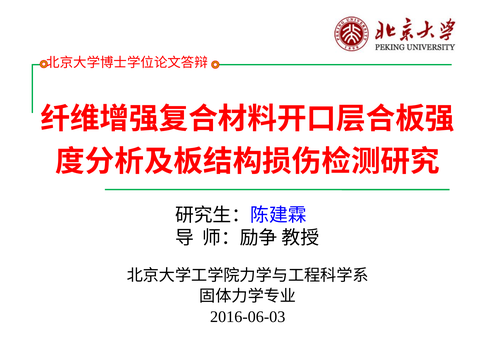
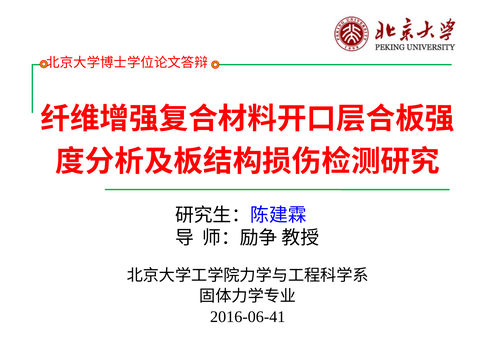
2016-06-03: 2016-06-03 -> 2016-06-41
